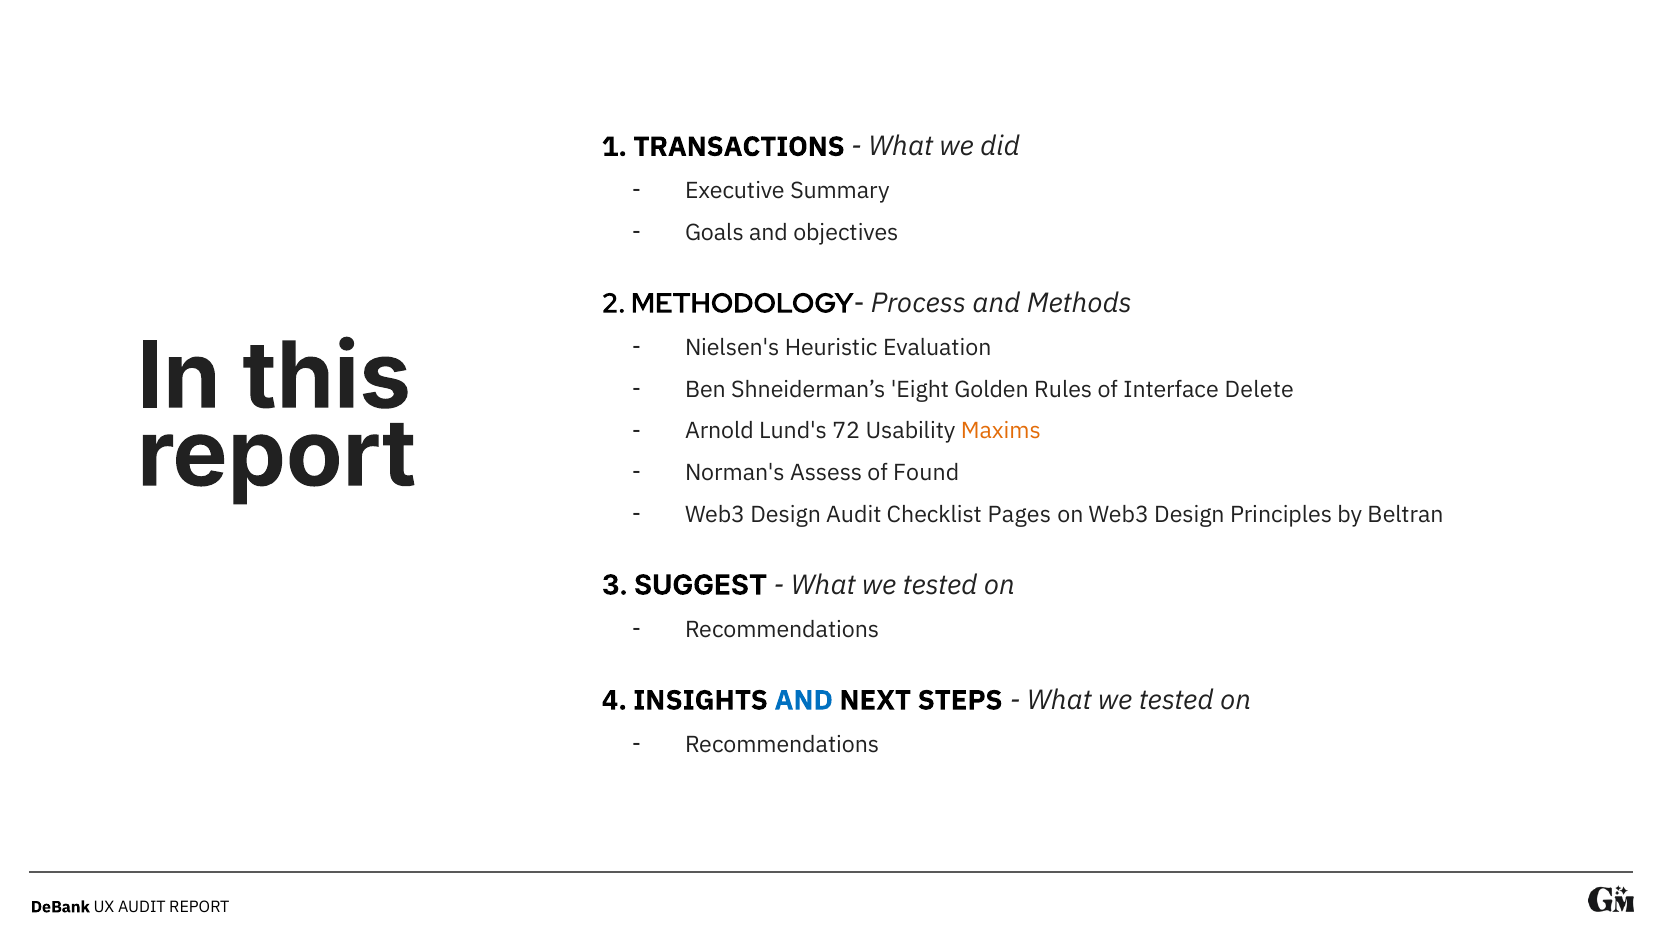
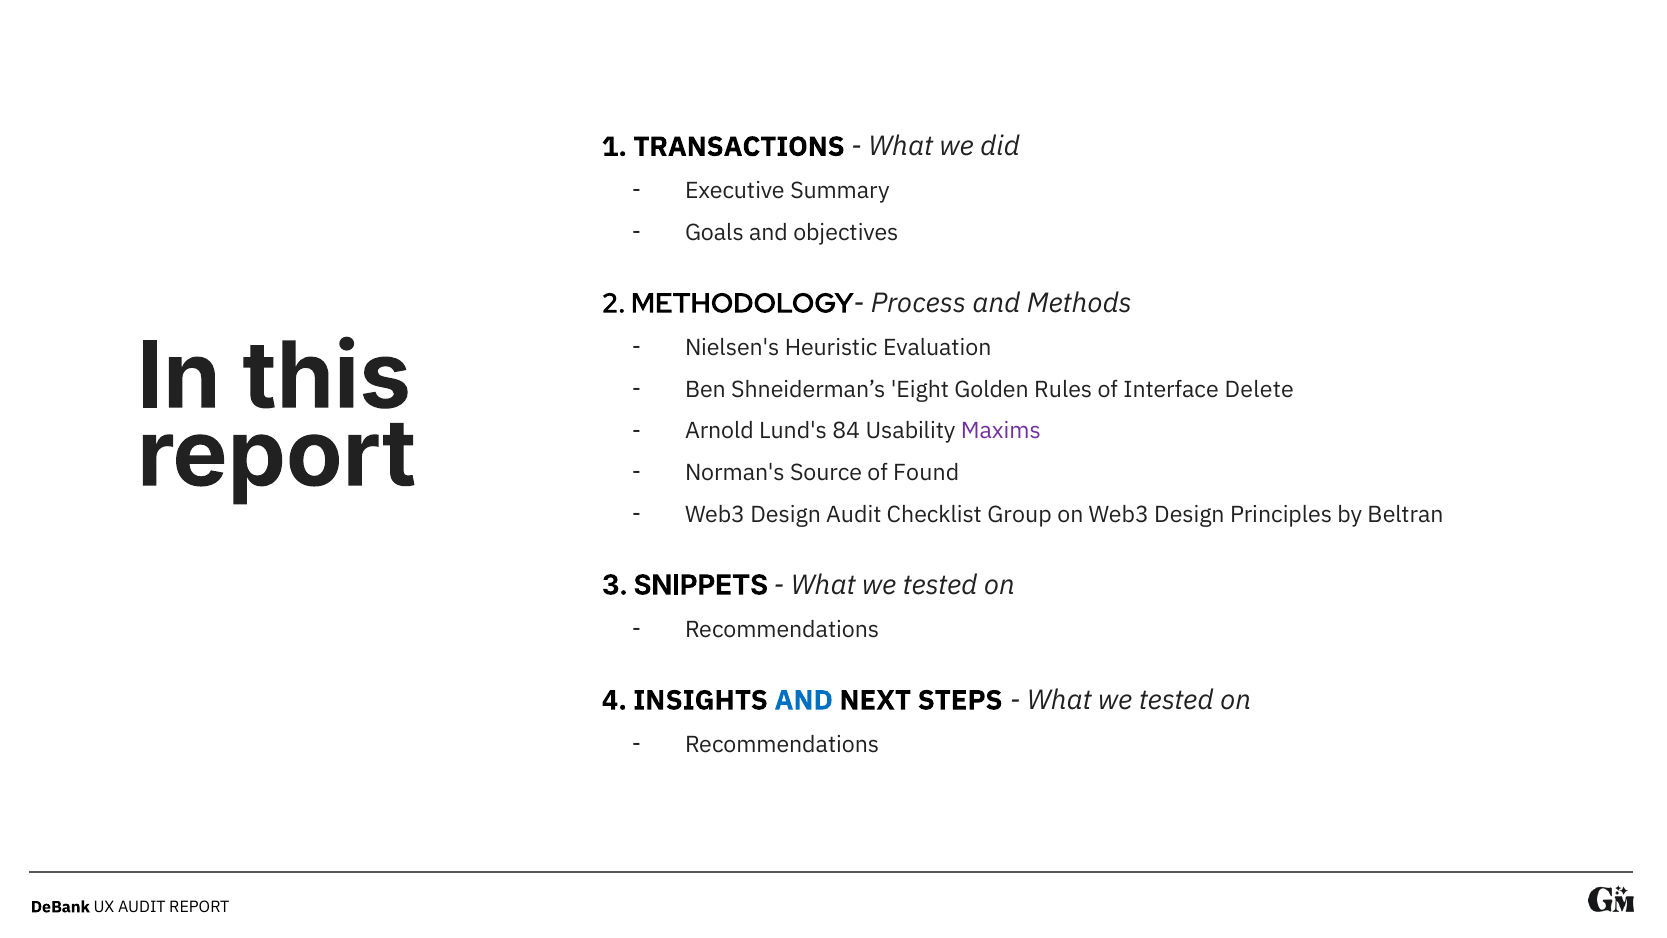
72: 72 -> 84
Maxims colour: orange -> purple
Assess: Assess -> Source
Pages: Pages -> Group
SUGGEST: SUGGEST -> SNIPPETS
